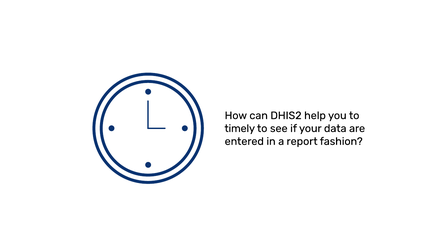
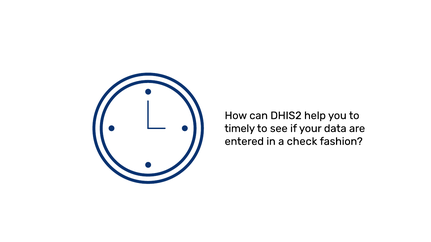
report: report -> check
